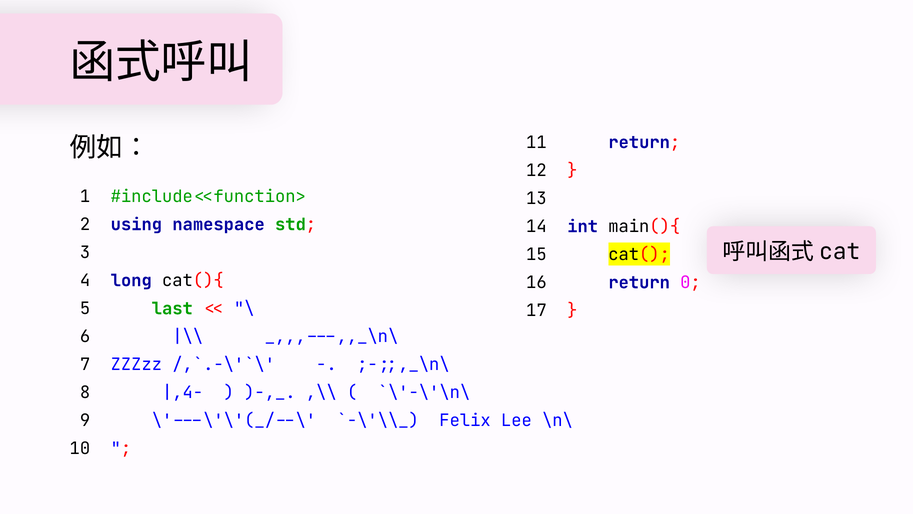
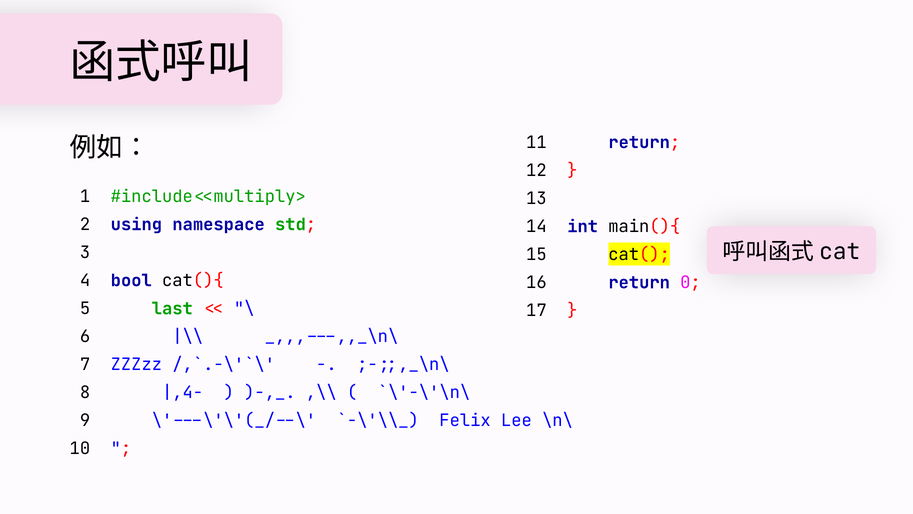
<function>: <function> -> <multiply>
long: long -> bool
